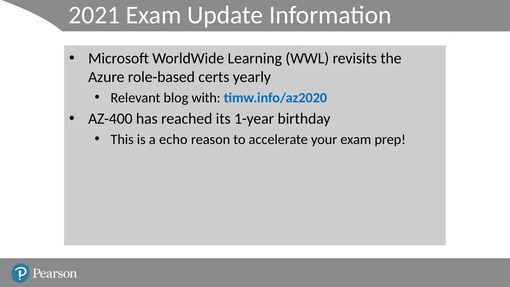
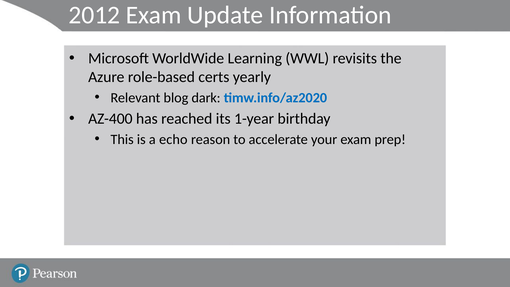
2021: 2021 -> 2012
with: with -> dark
